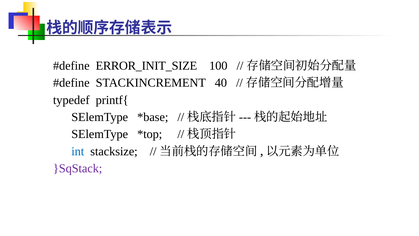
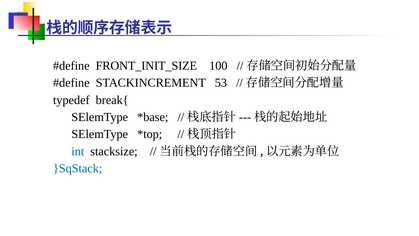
ERROR_INIT_SIZE: ERROR_INIT_SIZE -> FRONT_INIT_SIZE
40: 40 -> 53
printf{: printf{ -> break{
}SqStack colour: purple -> blue
